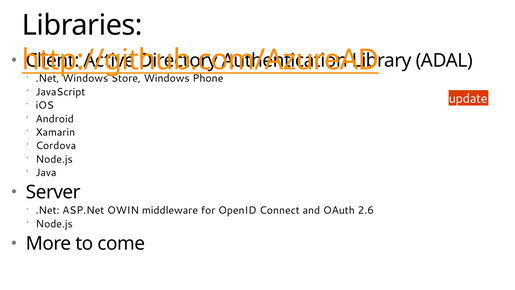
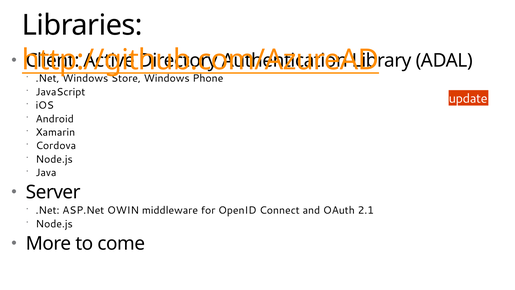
2.6: 2.6 -> 2.1
